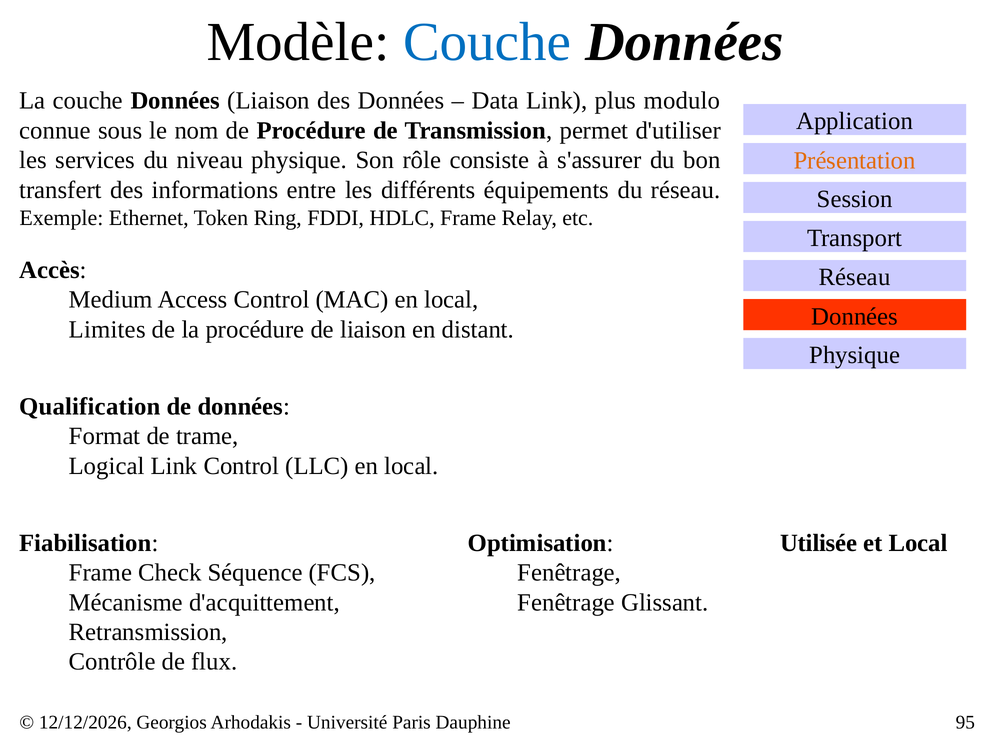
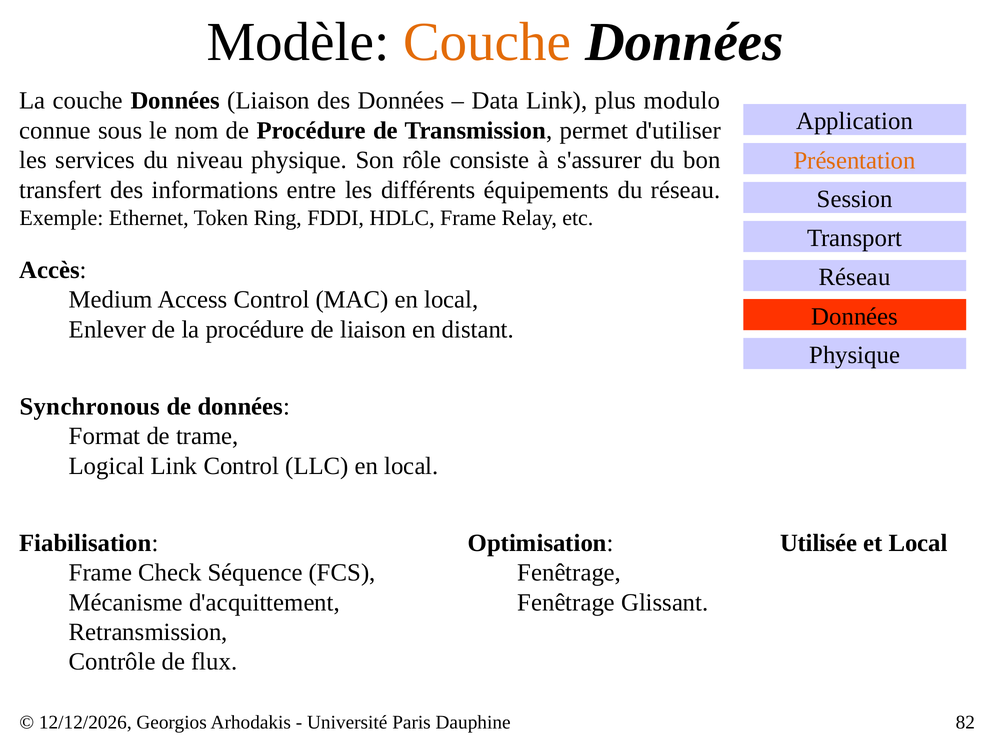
Couche at (487, 42) colour: blue -> orange
Limites: Limites -> Enlever
Qualification: Qualification -> Synchronous
95: 95 -> 82
